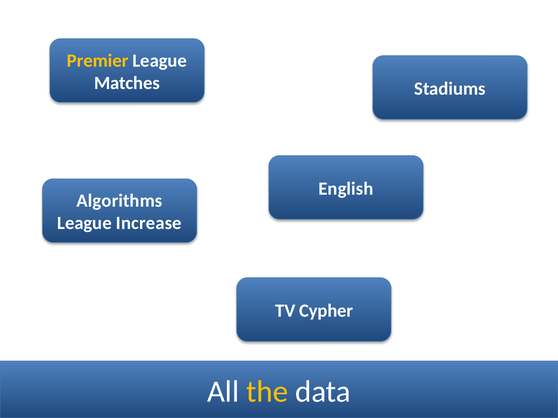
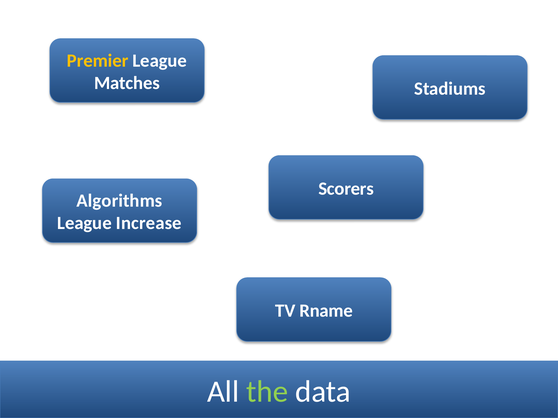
English: English -> Scorers
Cypher: Cypher -> Rname
the colour: yellow -> light green
